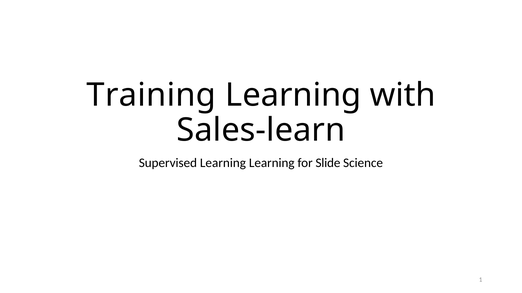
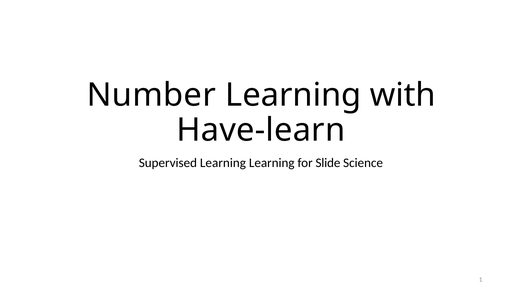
Training: Training -> Number
Sales-learn: Sales-learn -> Have-learn
